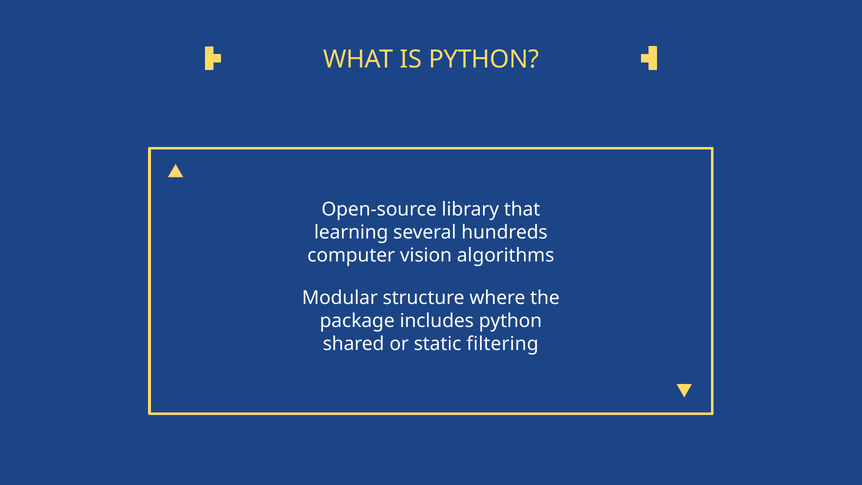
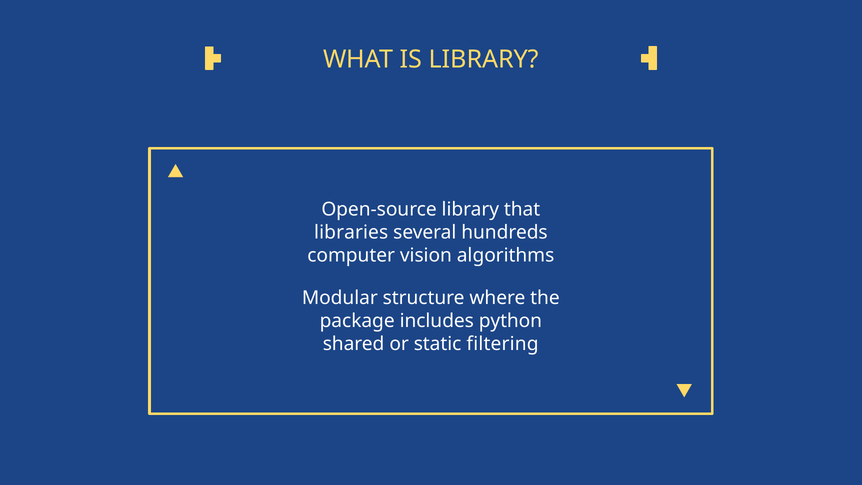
IS PYTHON: PYTHON -> LIBRARY
learning: learning -> libraries
